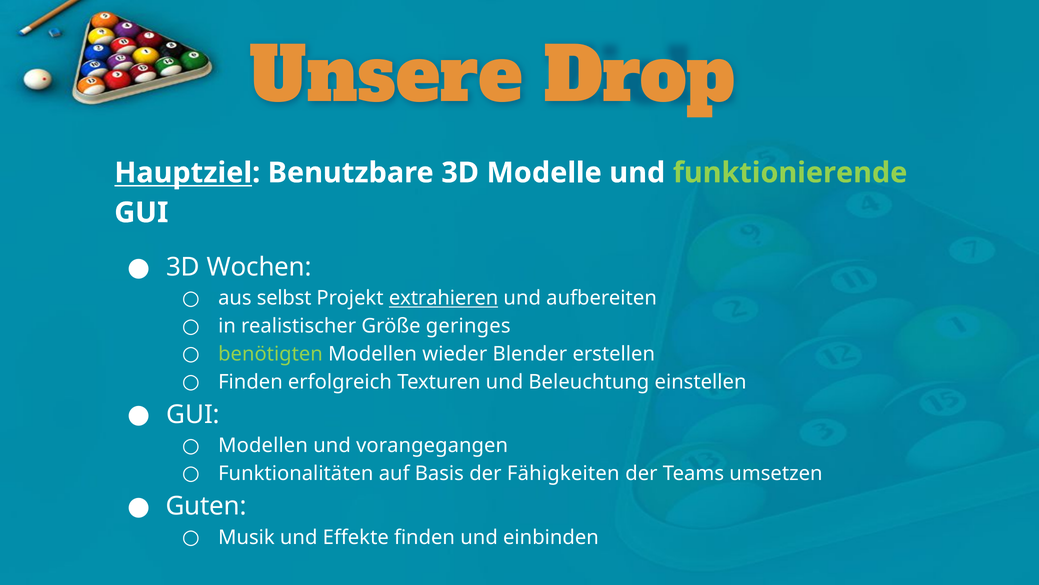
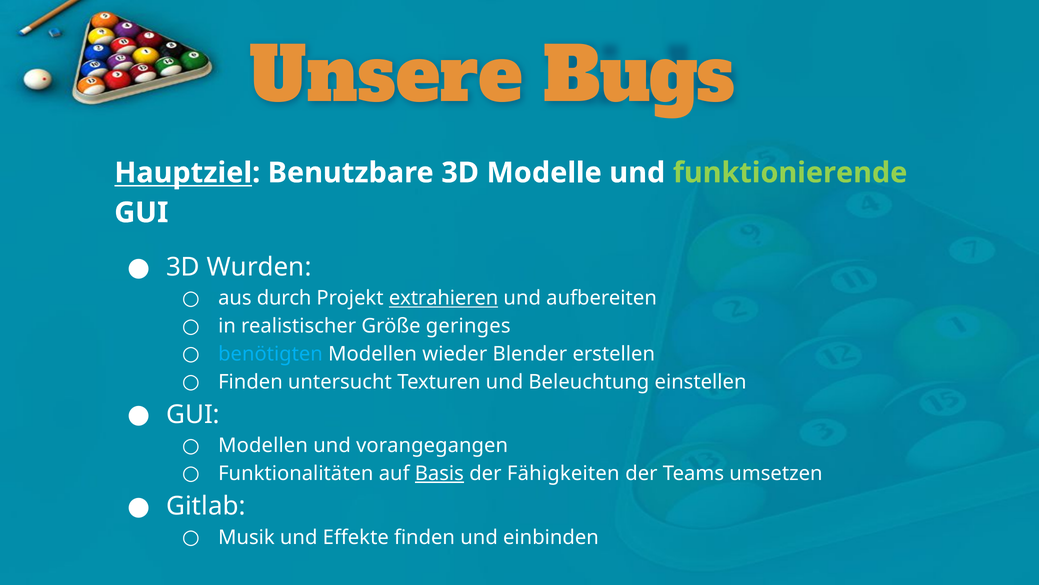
Drop: Drop -> Bugs
Wochen: Wochen -> Wurden
selbst: selbst -> durch
benötigten colour: light green -> light blue
erfolgreich: erfolgreich -> untersucht
Basis underline: none -> present
Guten: Guten -> Gitlab
